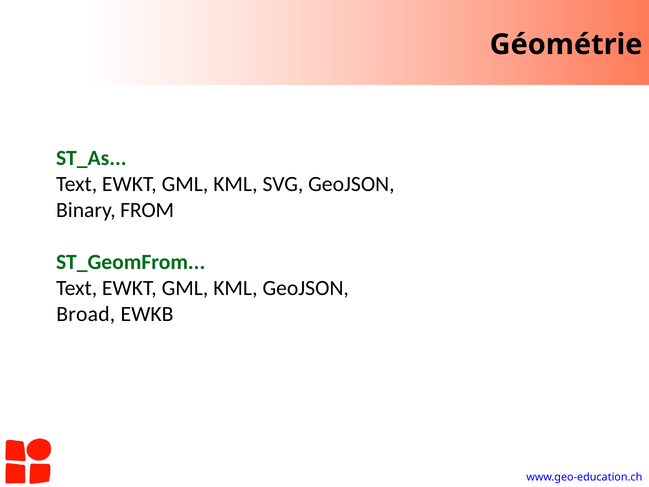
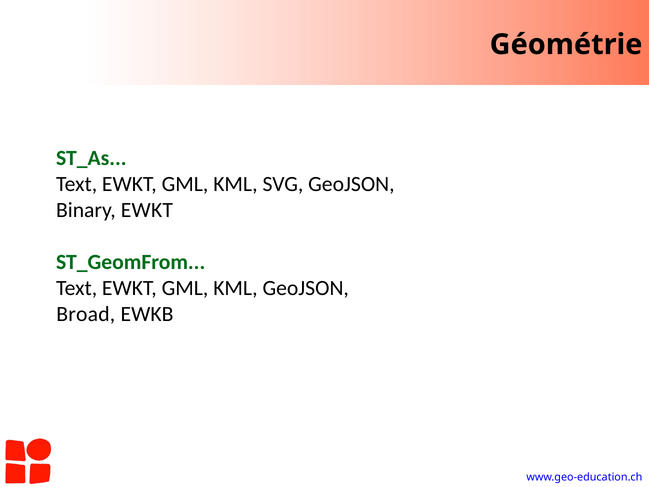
Binary FROM: FROM -> EWKT
